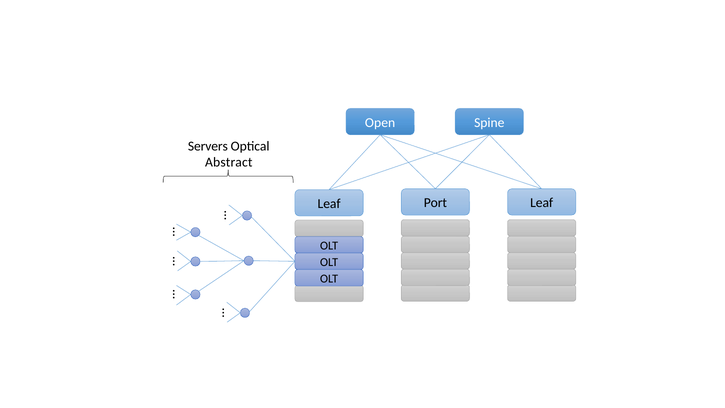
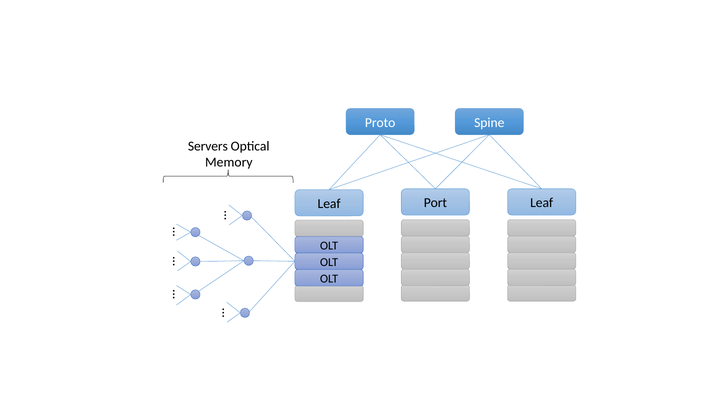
Open: Open -> Proto
Abstract: Abstract -> Memory
